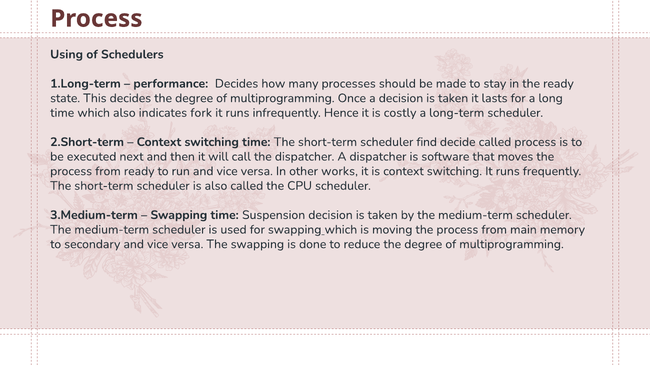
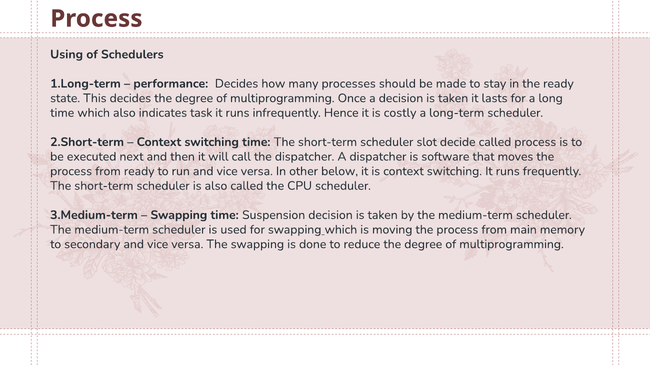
fork: fork -> task
find: find -> slot
works: works -> below
